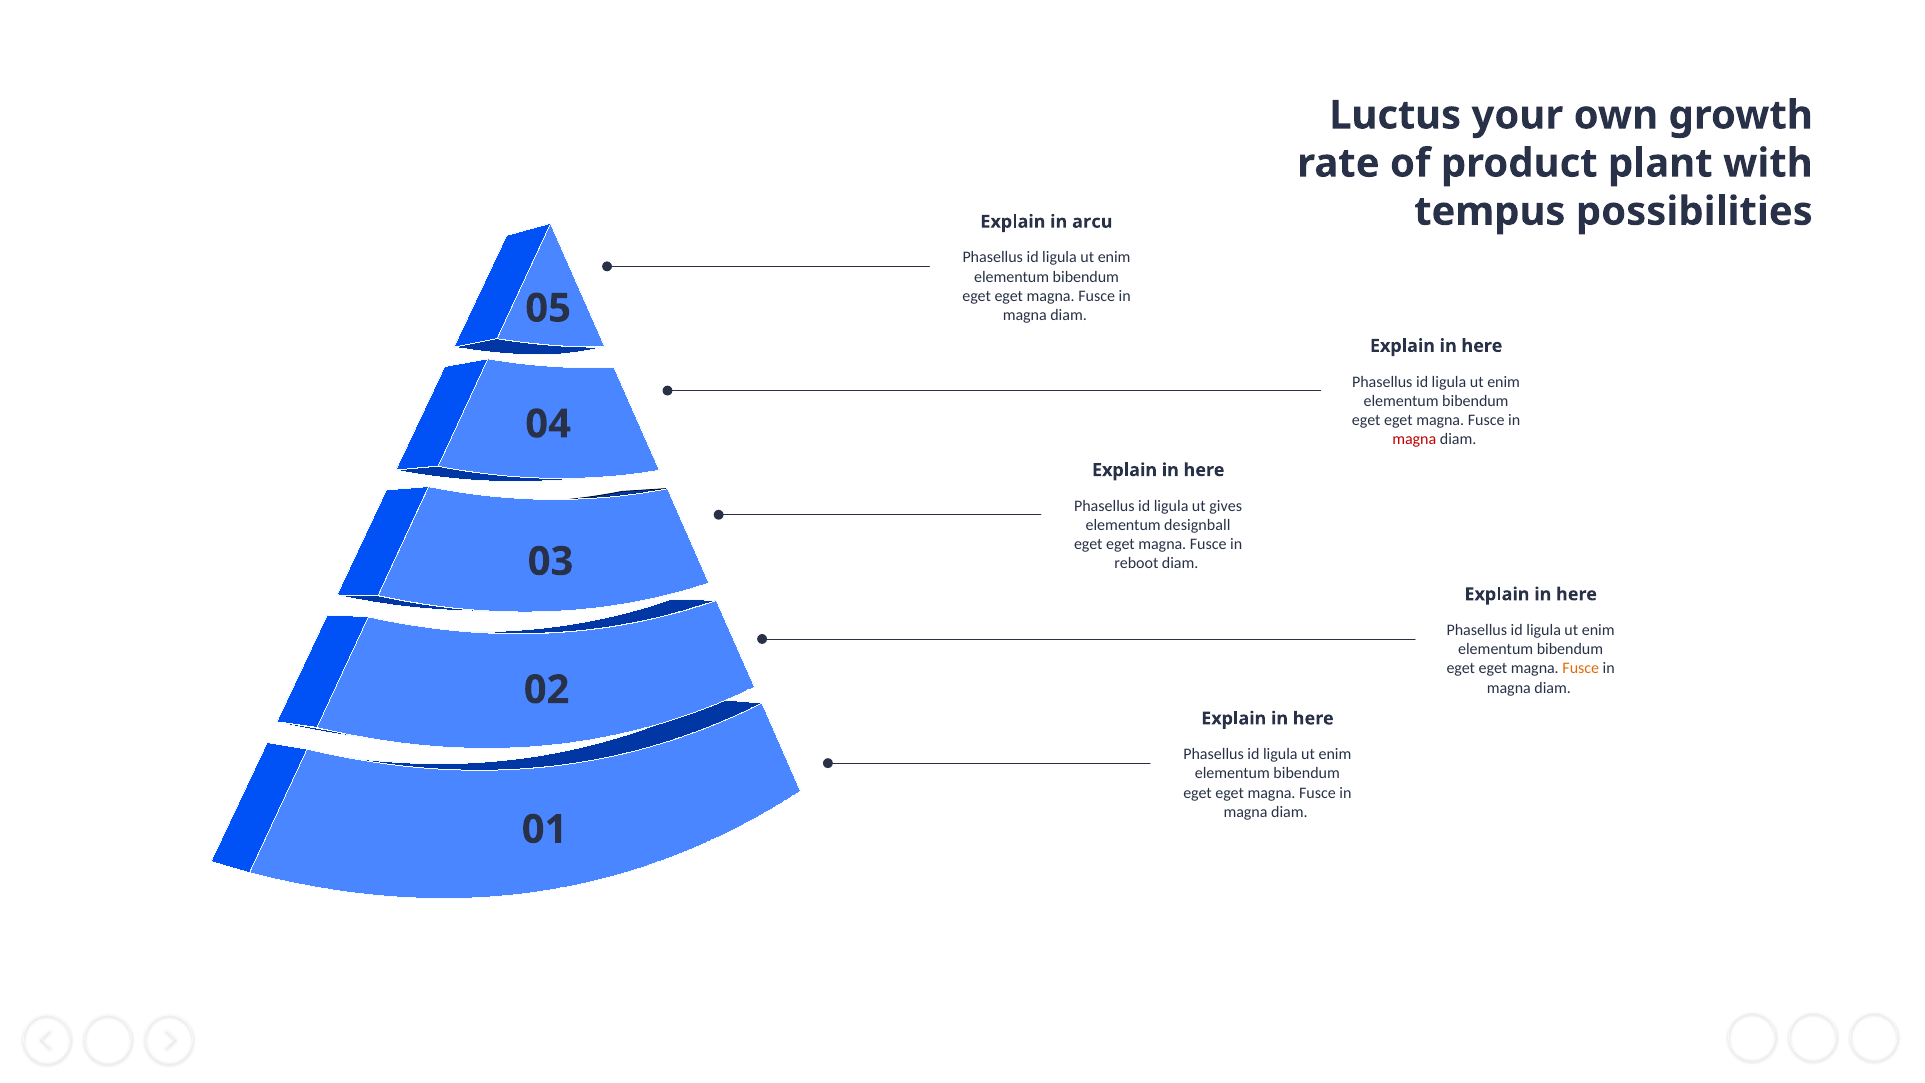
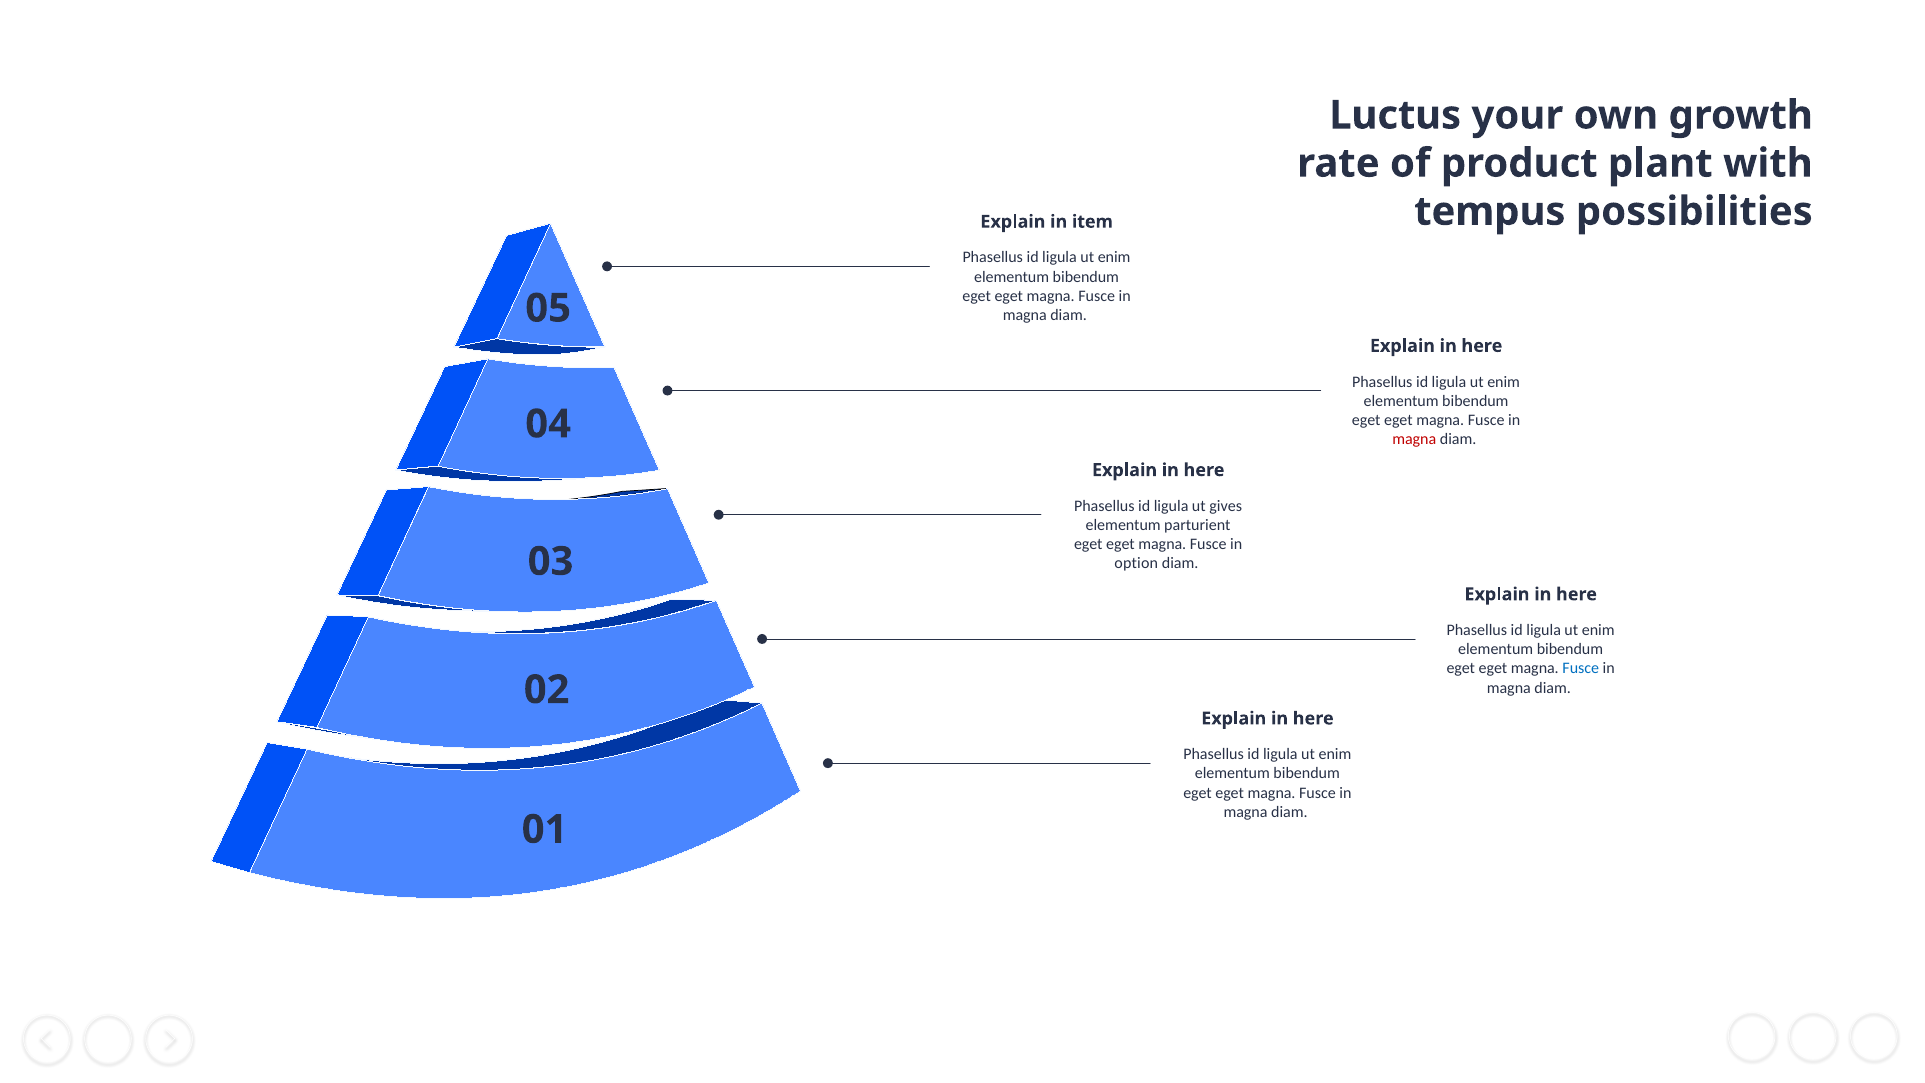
arcu: arcu -> item
elementum designball: designball -> parturient
reboot: reboot -> option
Fusce at (1581, 668) colour: orange -> blue
